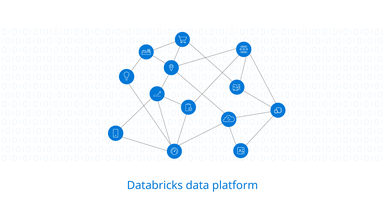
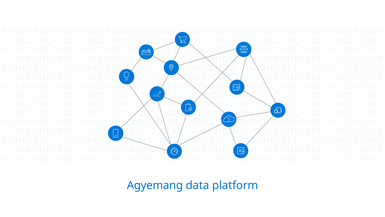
Databricks: Databricks -> Agyemang
